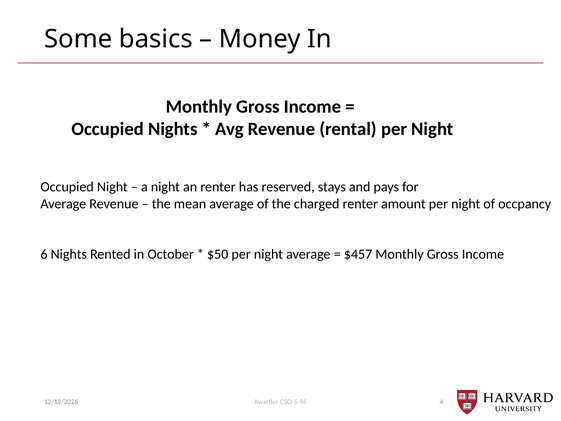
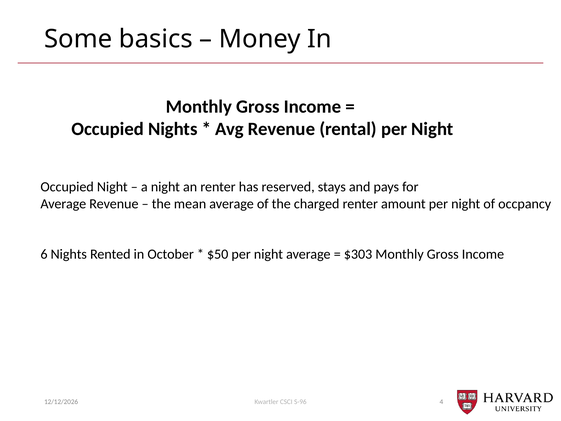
$457: $457 -> $303
